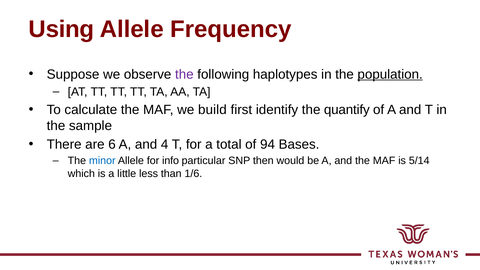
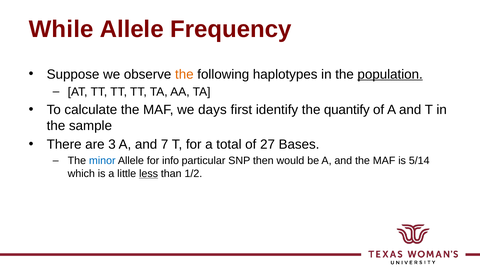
Using: Using -> While
the at (184, 74) colour: purple -> orange
build: build -> days
6: 6 -> 3
4: 4 -> 7
94: 94 -> 27
less underline: none -> present
1/6: 1/6 -> 1/2
